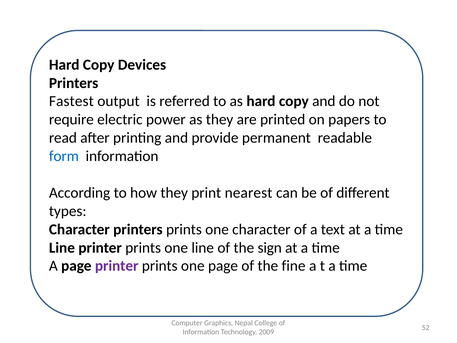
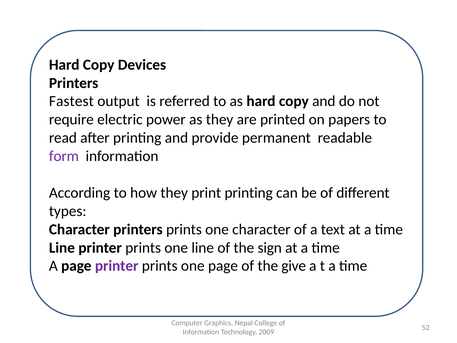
form colour: blue -> purple
print nearest: nearest -> printing
fine: fine -> give
